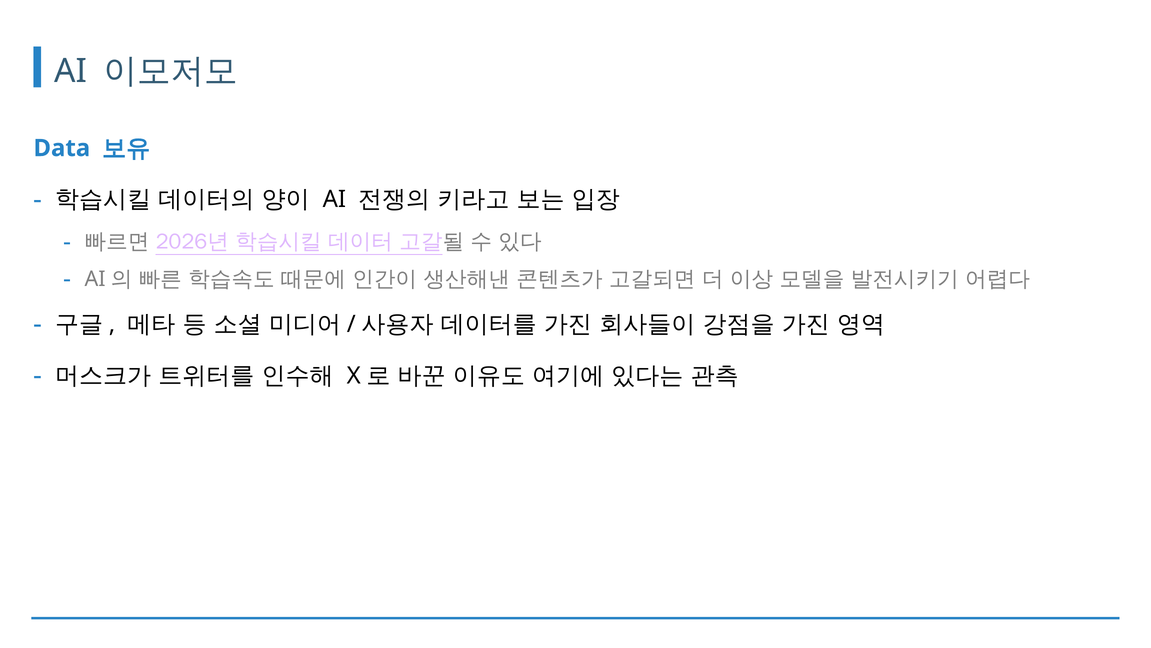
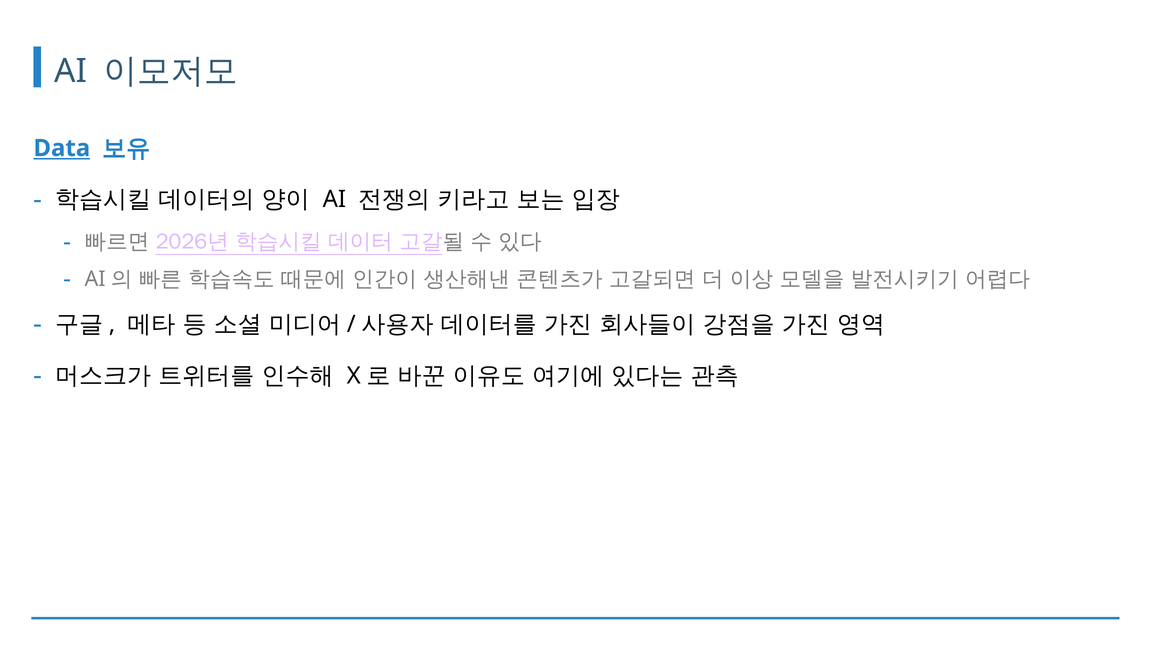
Data underline: none -> present
